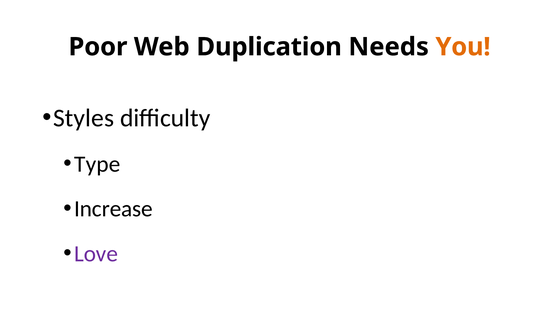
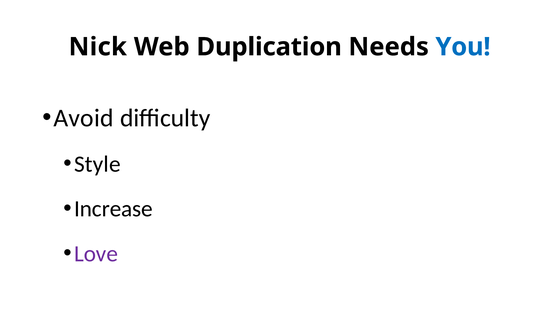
Poor: Poor -> Nick
You colour: orange -> blue
Styles: Styles -> Avoid
Type: Type -> Style
